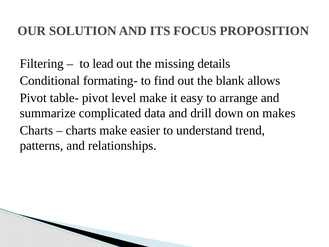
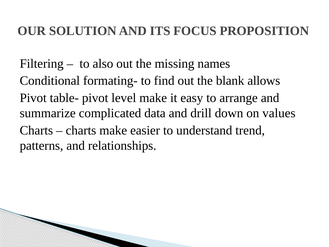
lead: lead -> also
details: details -> names
makes: makes -> values
